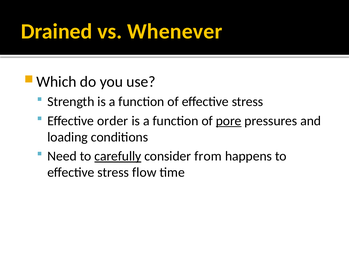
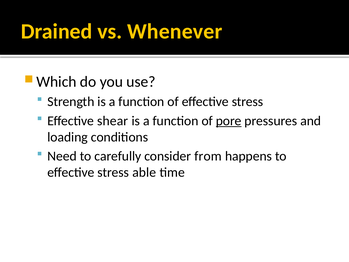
order: order -> shear
carefully underline: present -> none
flow: flow -> able
